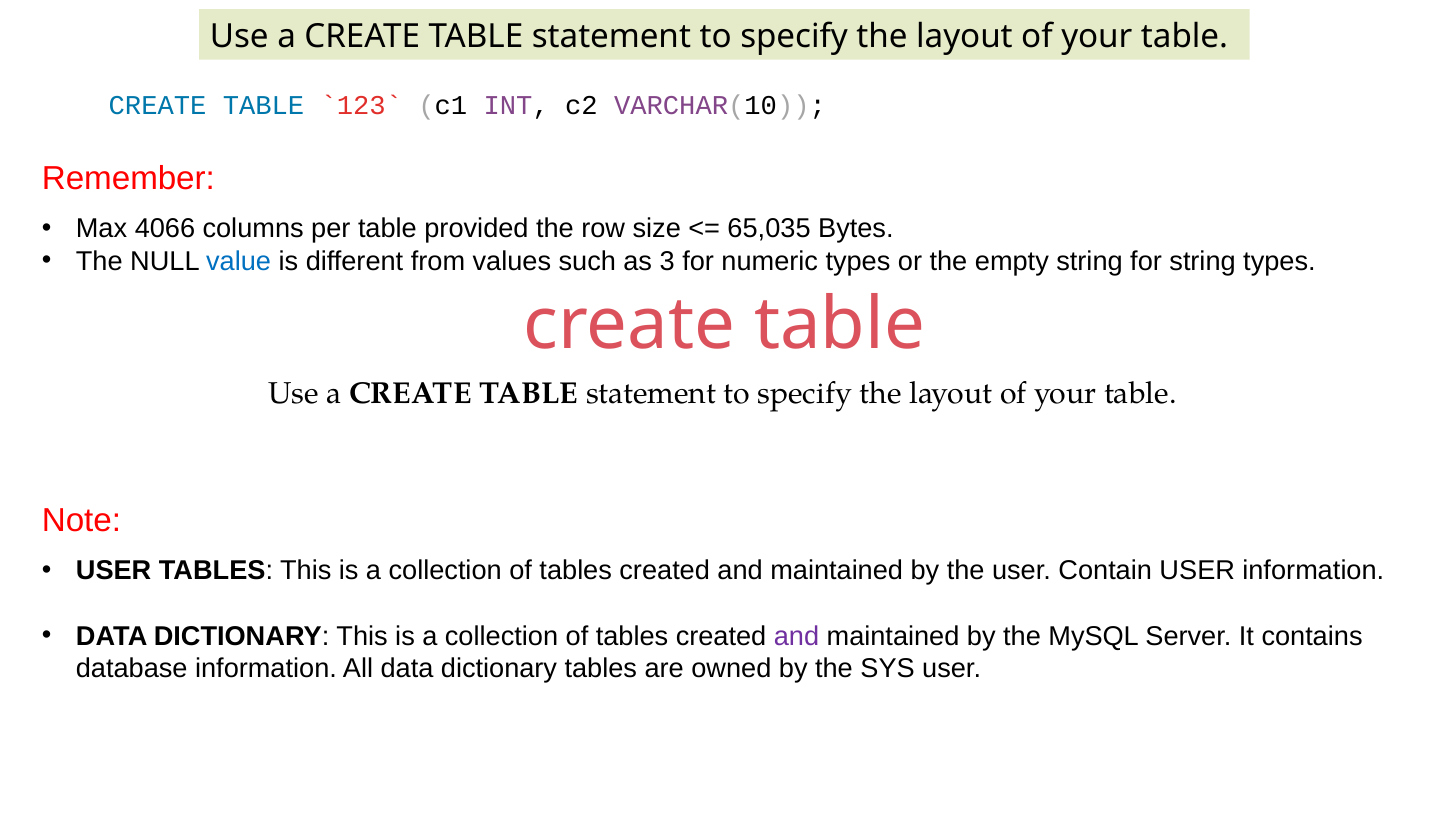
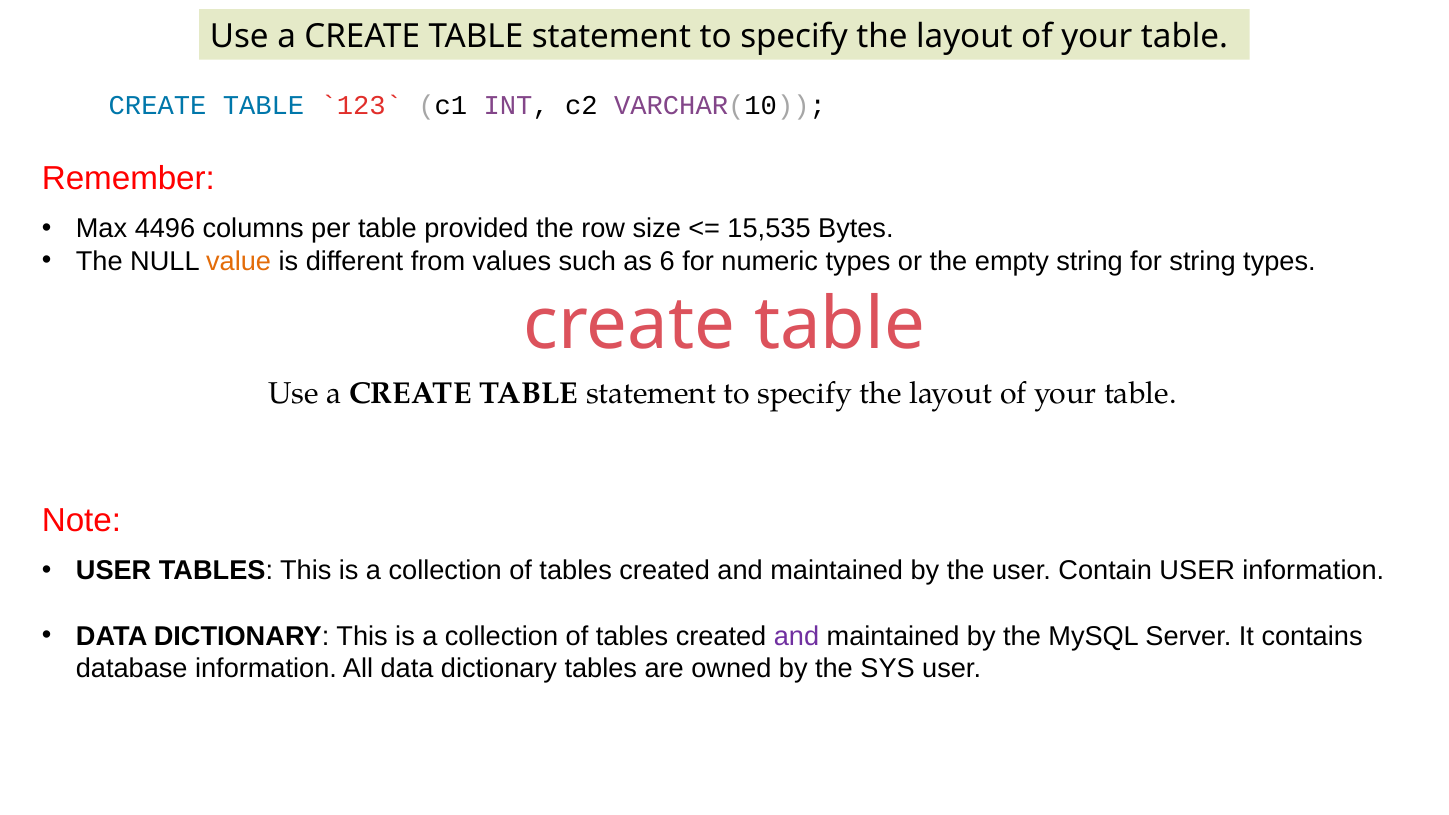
4066: 4066 -> 4496
65,035: 65,035 -> 15,535
value colour: blue -> orange
3: 3 -> 6
